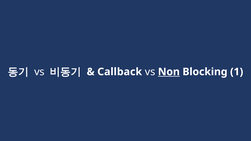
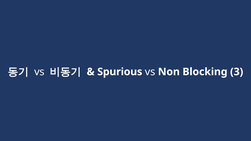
Callback: Callback -> Spurious
Non underline: present -> none
1: 1 -> 3
